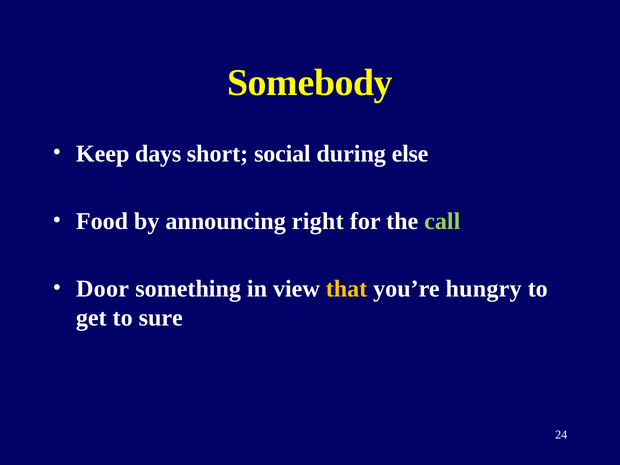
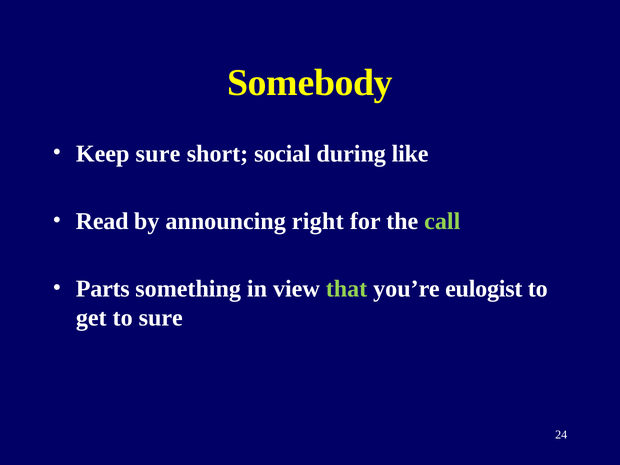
Keep days: days -> sure
else: else -> like
Food: Food -> Read
Door: Door -> Parts
that colour: yellow -> light green
hungry: hungry -> eulogist
